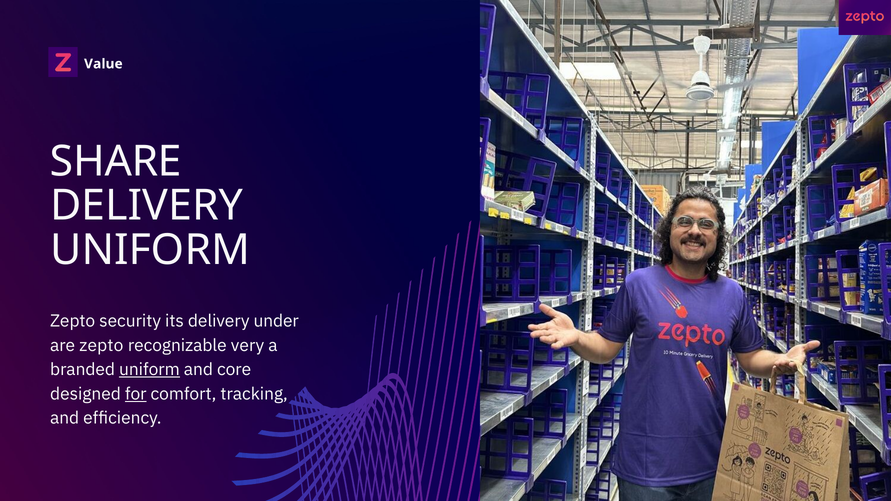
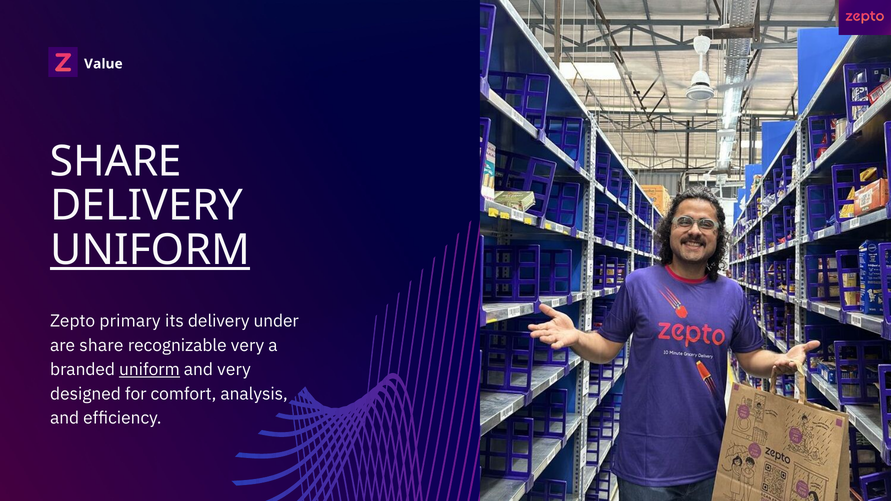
UNIFORM at (150, 250) underline: none -> present
security: security -> primary
are zepto: zepto -> share
and core: core -> very
for underline: present -> none
tracking: tracking -> analysis
